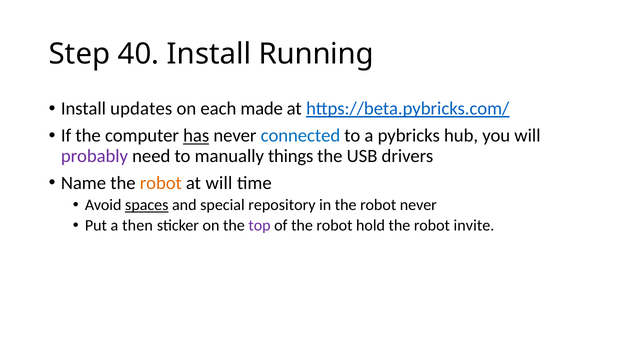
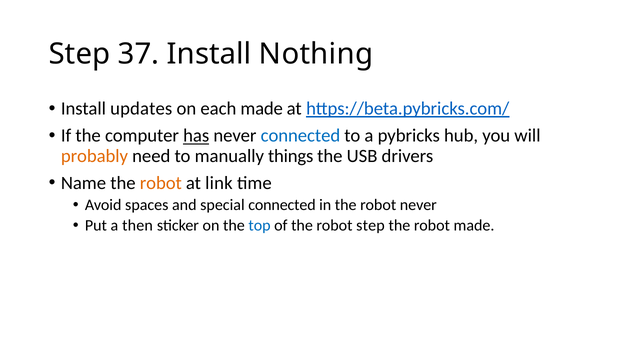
40: 40 -> 37
Running: Running -> Nothing
probably colour: purple -> orange
at will: will -> link
spaces underline: present -> none
special repository: repository -> connected
top colour: purple -> blue
robot hold: hold -> step
robot invite: invite -> made
